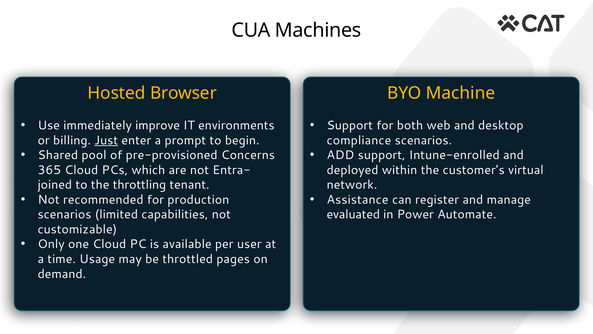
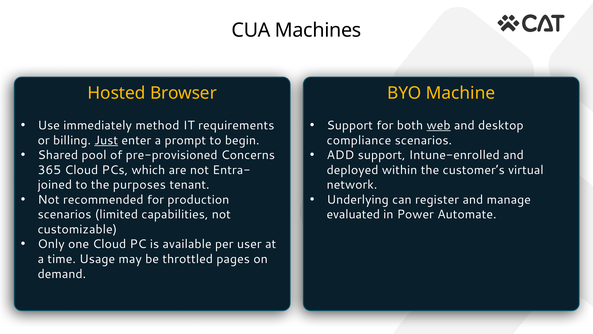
improve: improve -> method
environments: environments -> requirements
web underline: none -> present
throttling: throttling -> purposes
Assistance: Assistance -> Underlying
